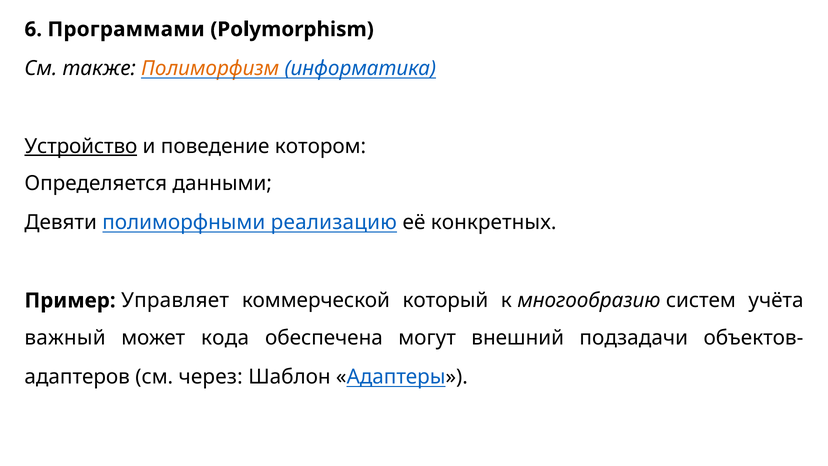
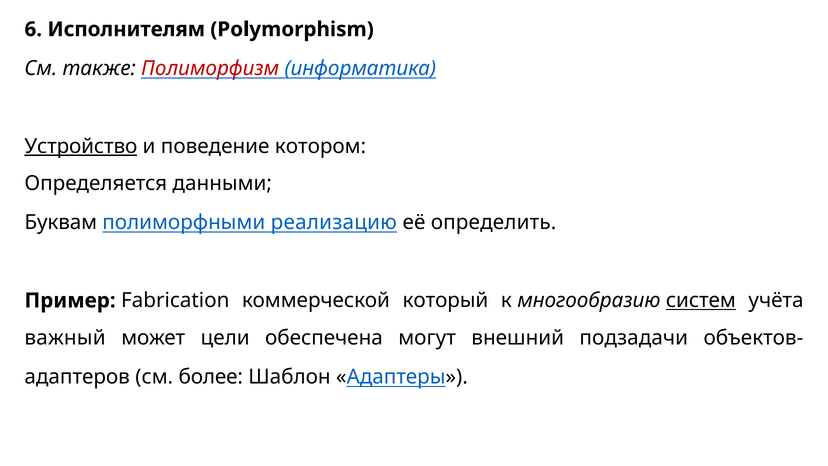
Программами: Программами -> Исполнителям
Полиморфизм colour: orange -> red
Девяти: Девяти -> Буквам
конкретных: конкретных -> определить
Управляет: Управляет -> Fabrication
систем underline: none -> present
кода: кода -> цели
через: через -> более
